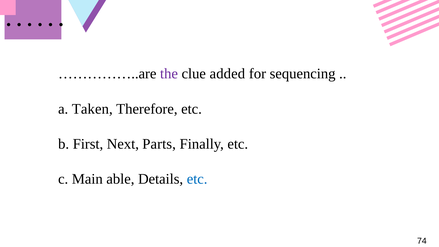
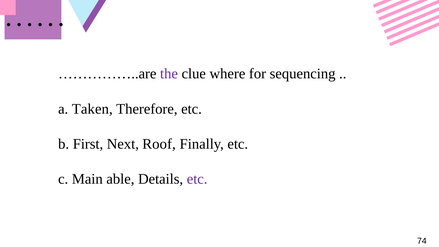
added: added -> where
Parts: Parts -> Roof
etc at (197, 179) colour: blue -> purple
